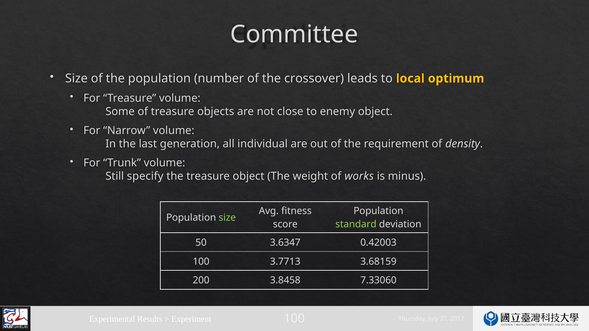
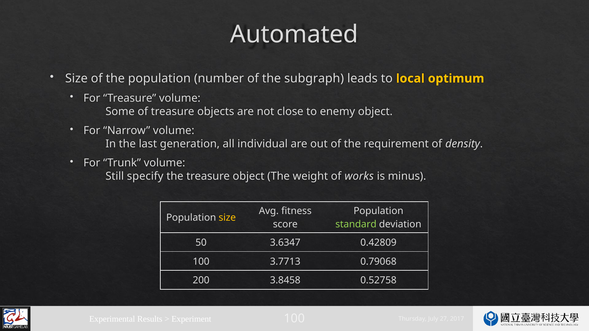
Committee: Committee -> Automated
crossover: crossover -> subgraph
size at (227, 218) colour: light green -> yellow
0.42003: 0.42003 -> 0.42809
3.68159: 3.68159 -> 0.79068
7.33060: 7.33060 -> 0.52758
